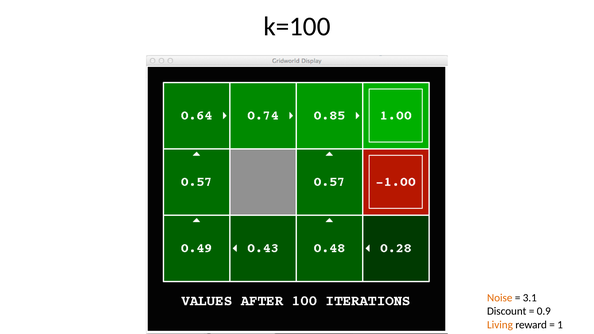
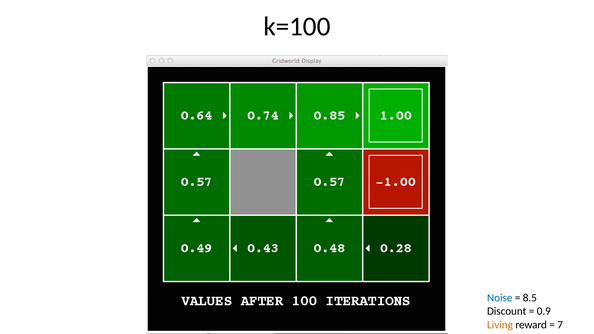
Noise colour: orange -> blue
3.1: 3.1 -> 8.5
1: 1 -> 7
